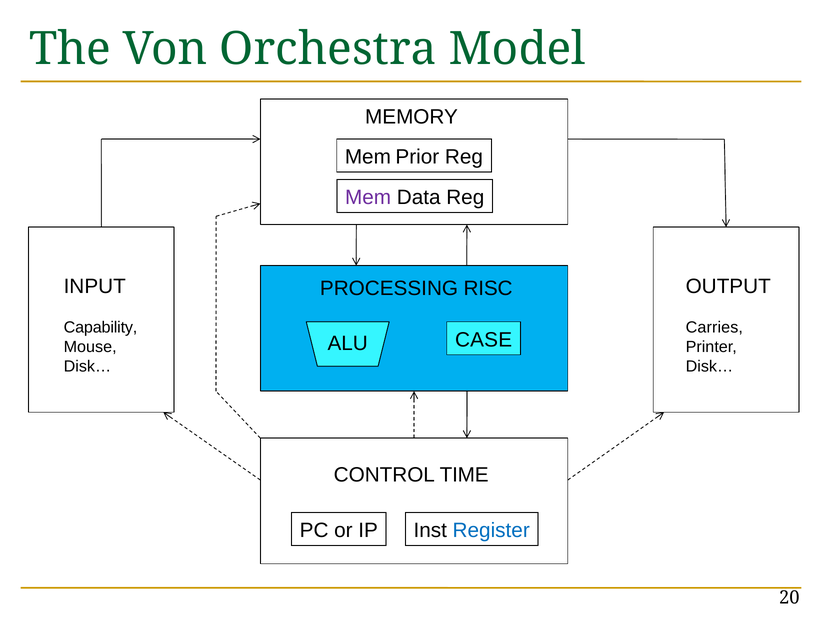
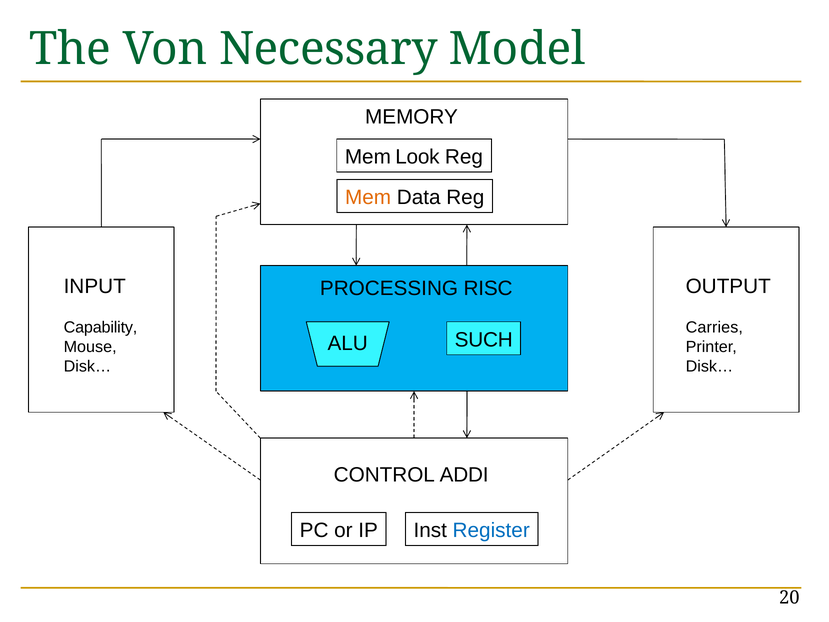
Orchestra: Orchestra -> Necessary
Prior: Prior -> Look
Mem at (368, 198) colour: purple -> orange
CASE: CASE -> SUCH
TIME: TIME -> ADDI
